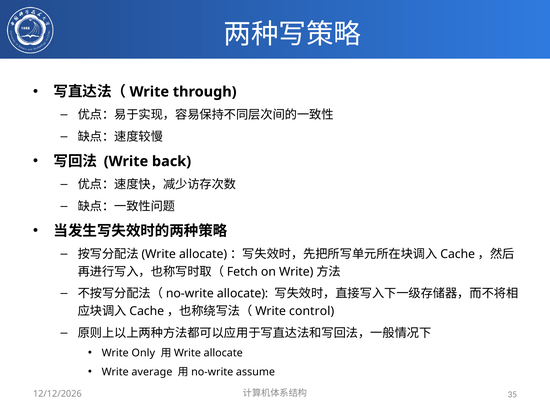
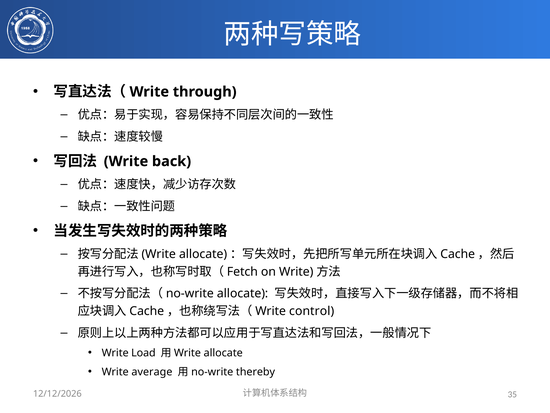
Only: Only -> Load
assume: assume -> thereby
